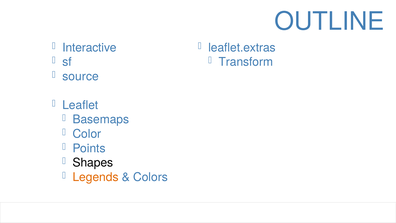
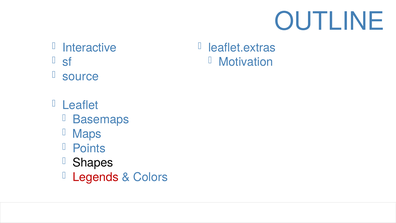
Transform: Transform -> Motivation
Color: Color -> Maps
Legends colour: orange -> red
